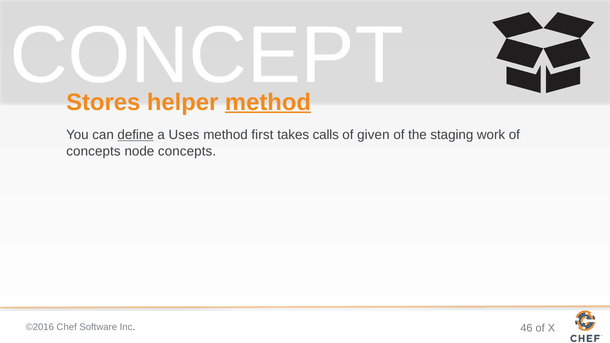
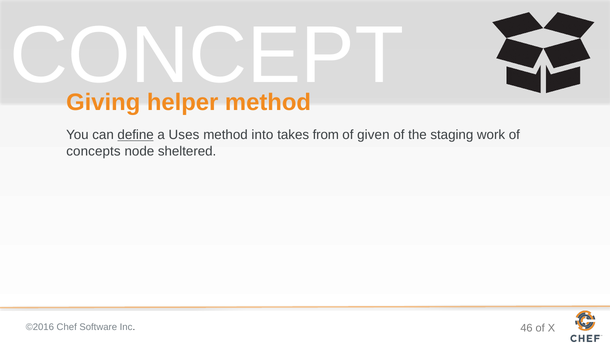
Stores: Stores -> Giving
method at (268, 102) underline: present -> none
first: first -> into
calls: calls -> from
node concepts: concepts -> sheltered
